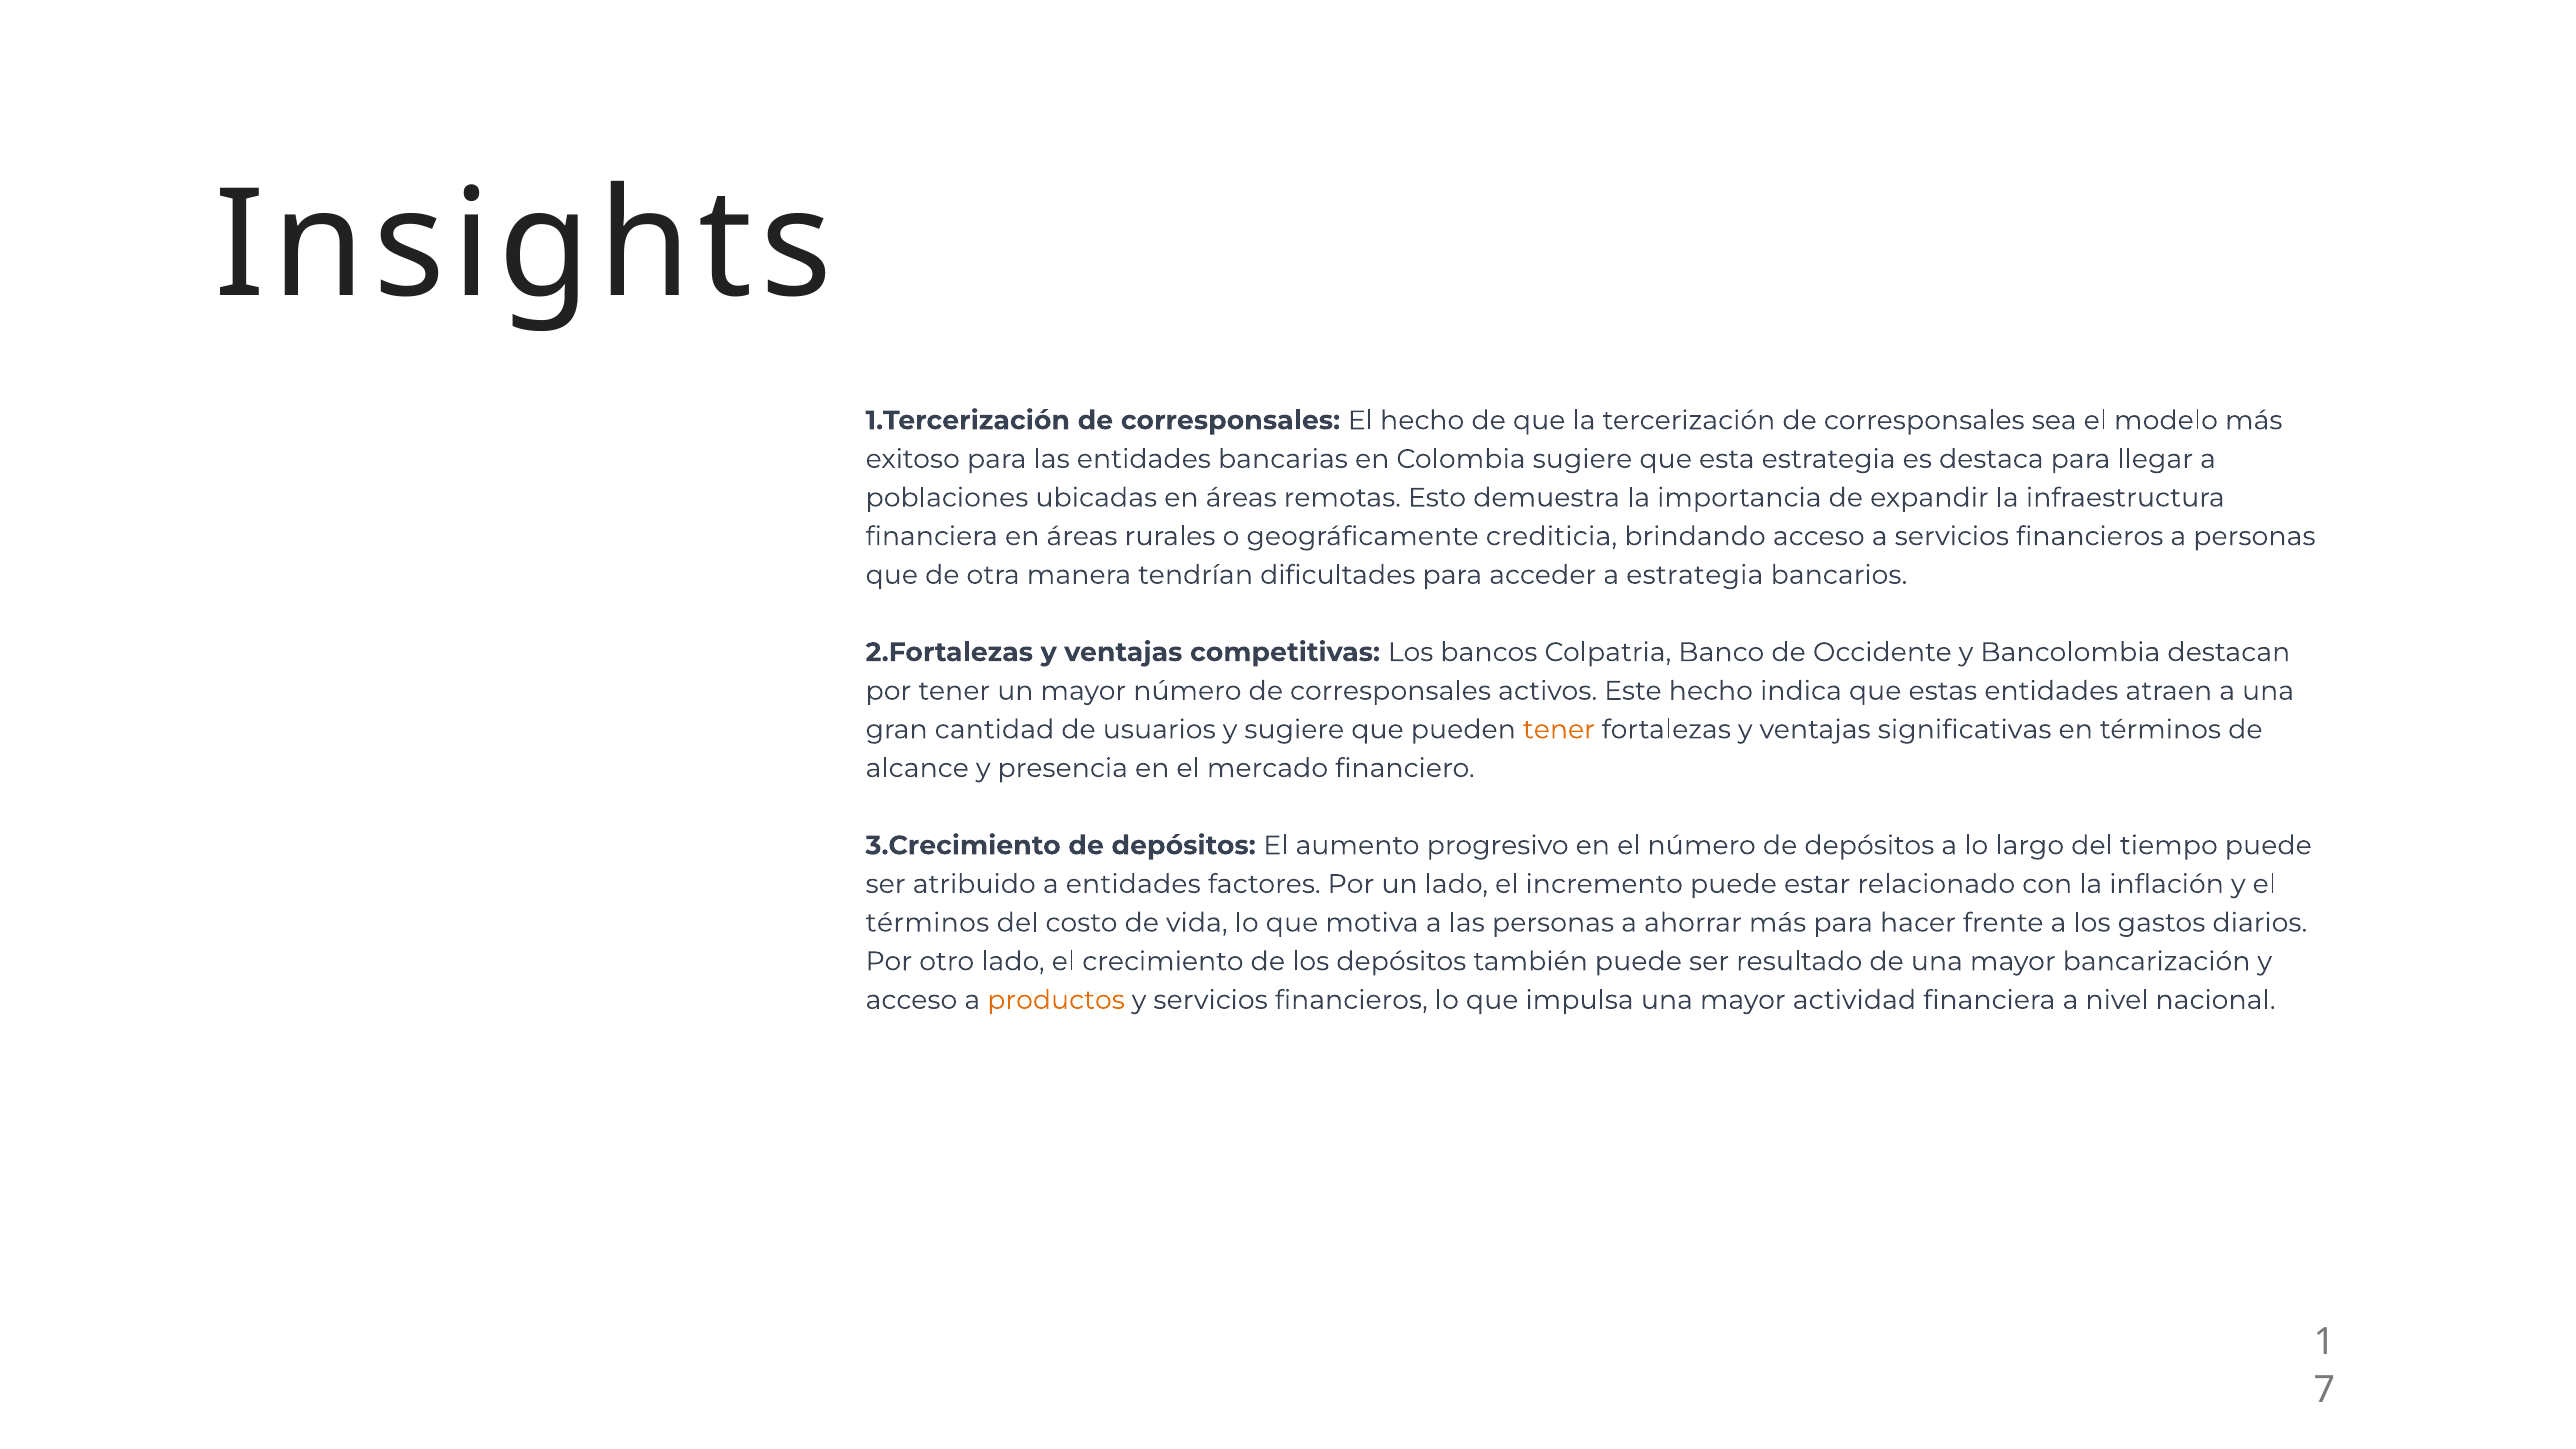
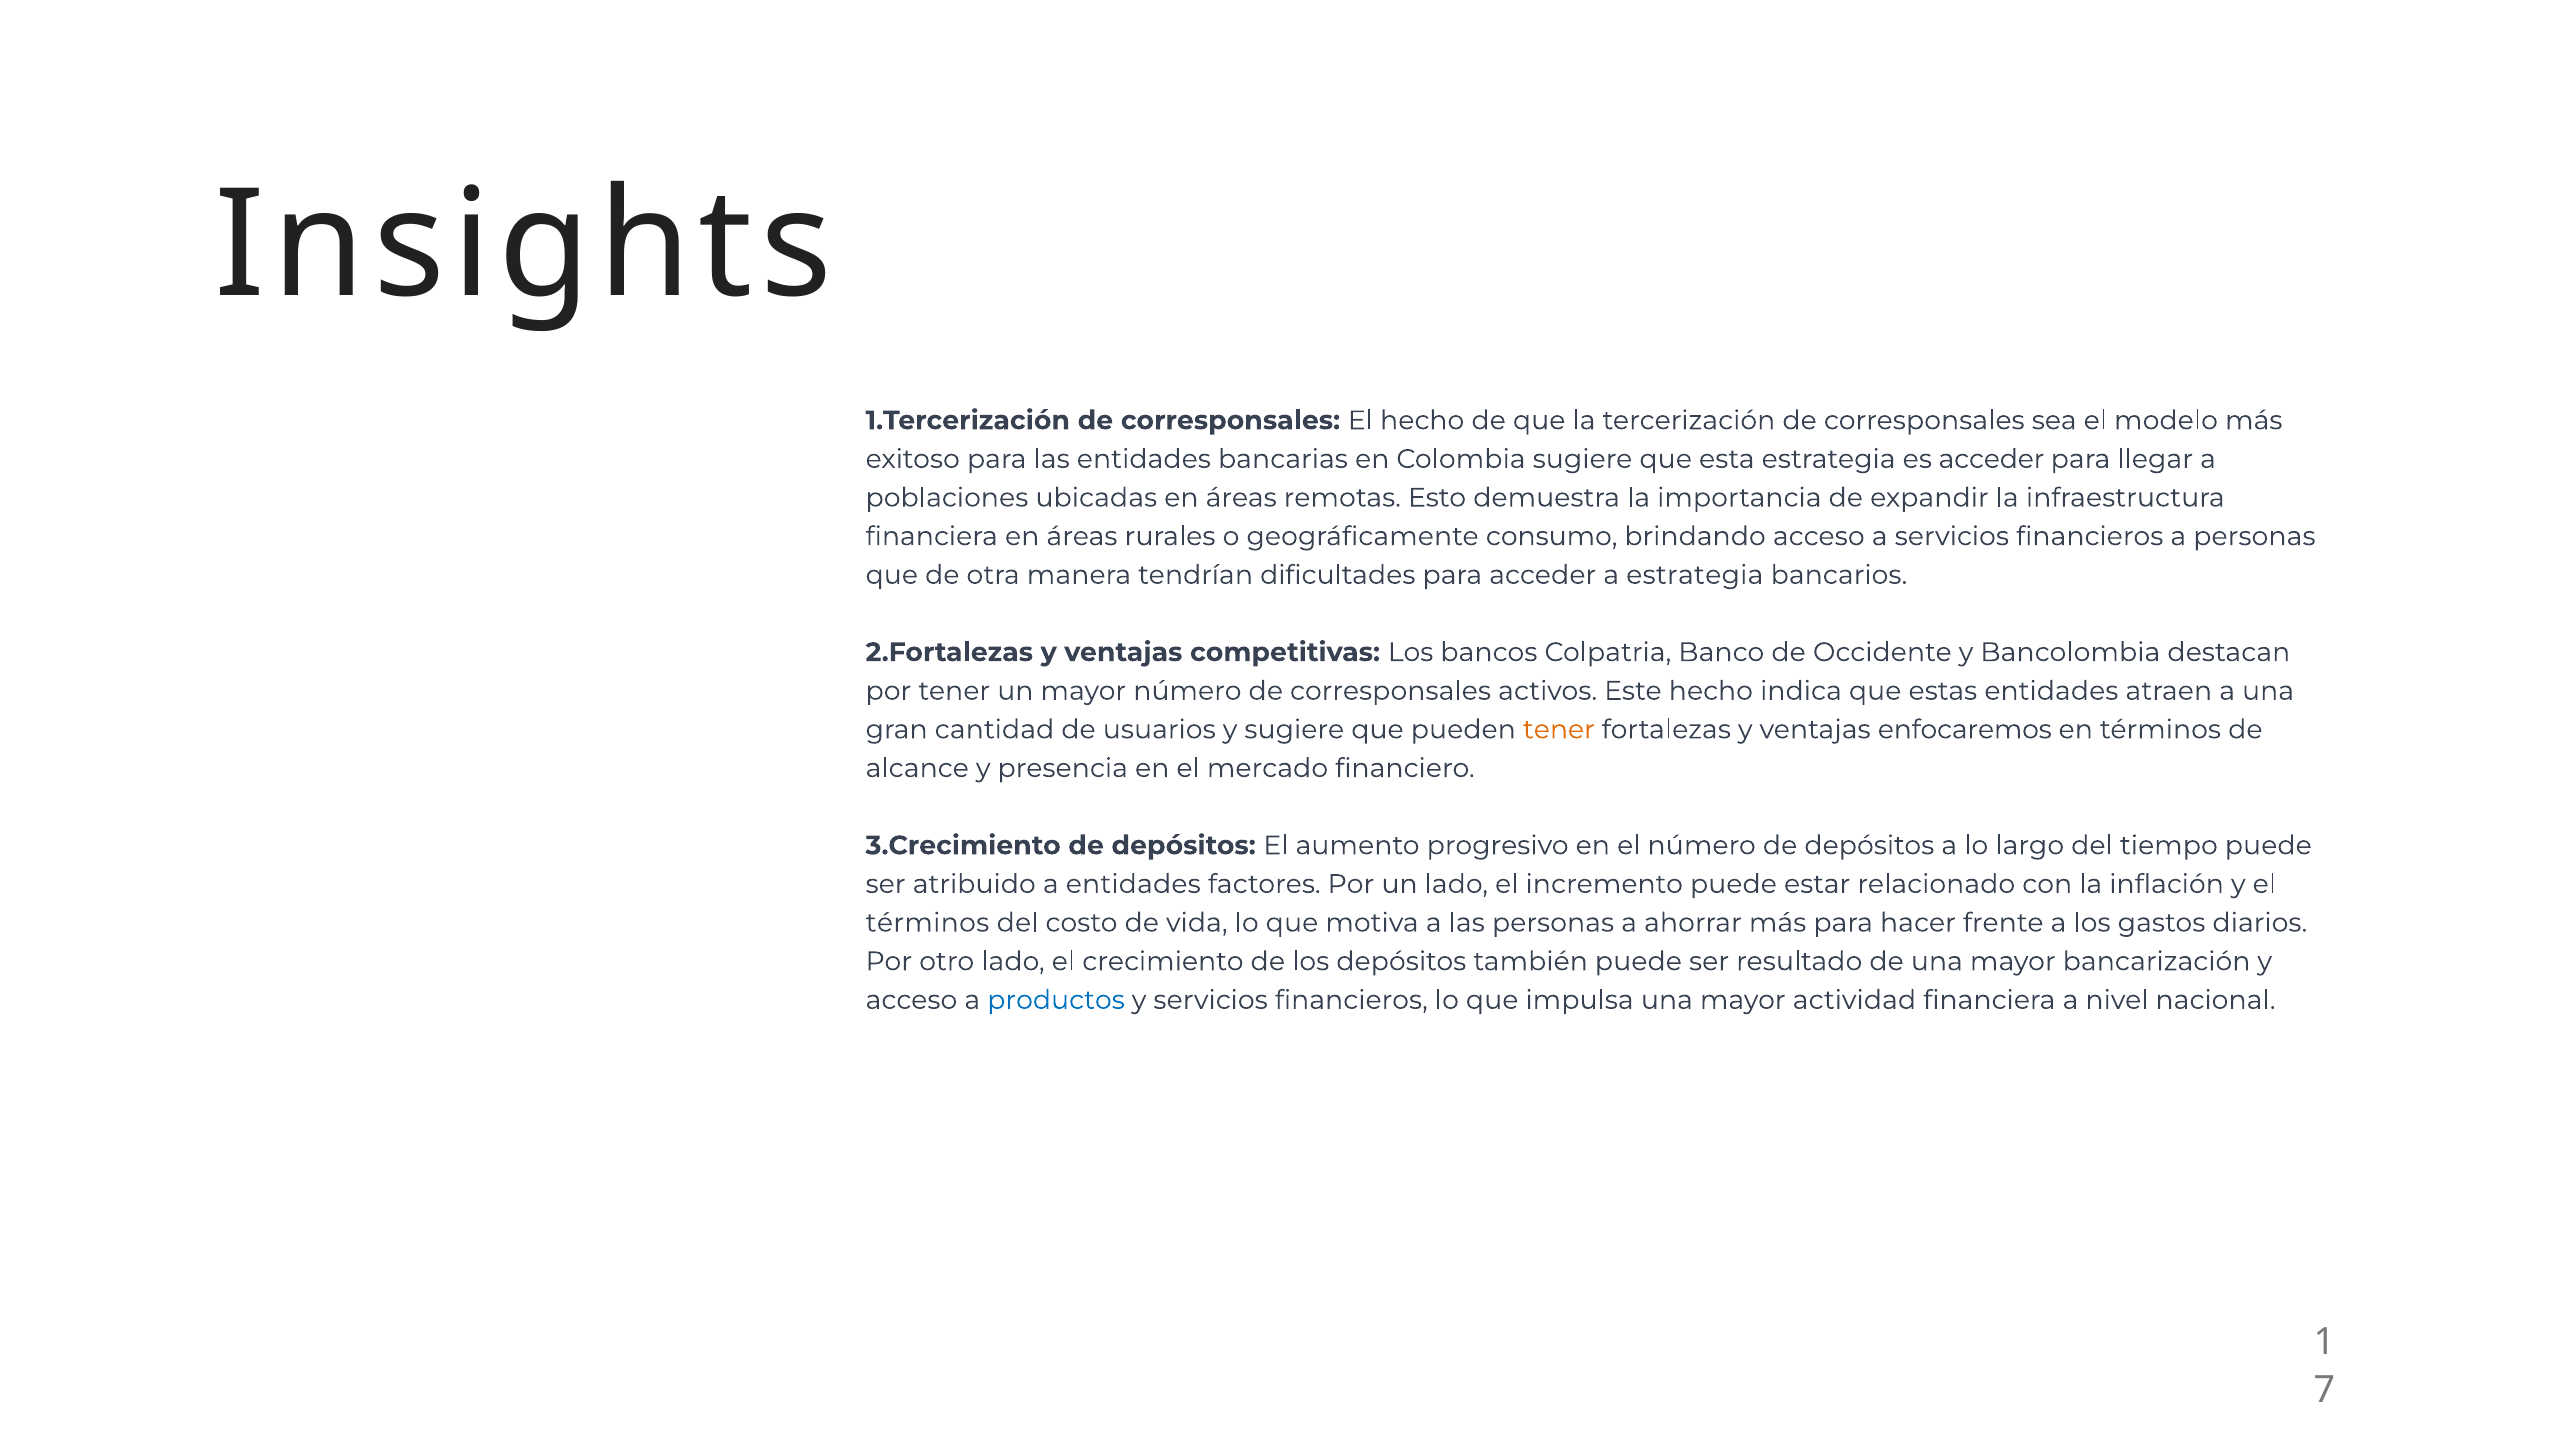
es destaca: destaca -> acceder
crediticia: crediticia -> consumo
significativas: significativas -> enfocaremos
productos colour: orange -> blue
